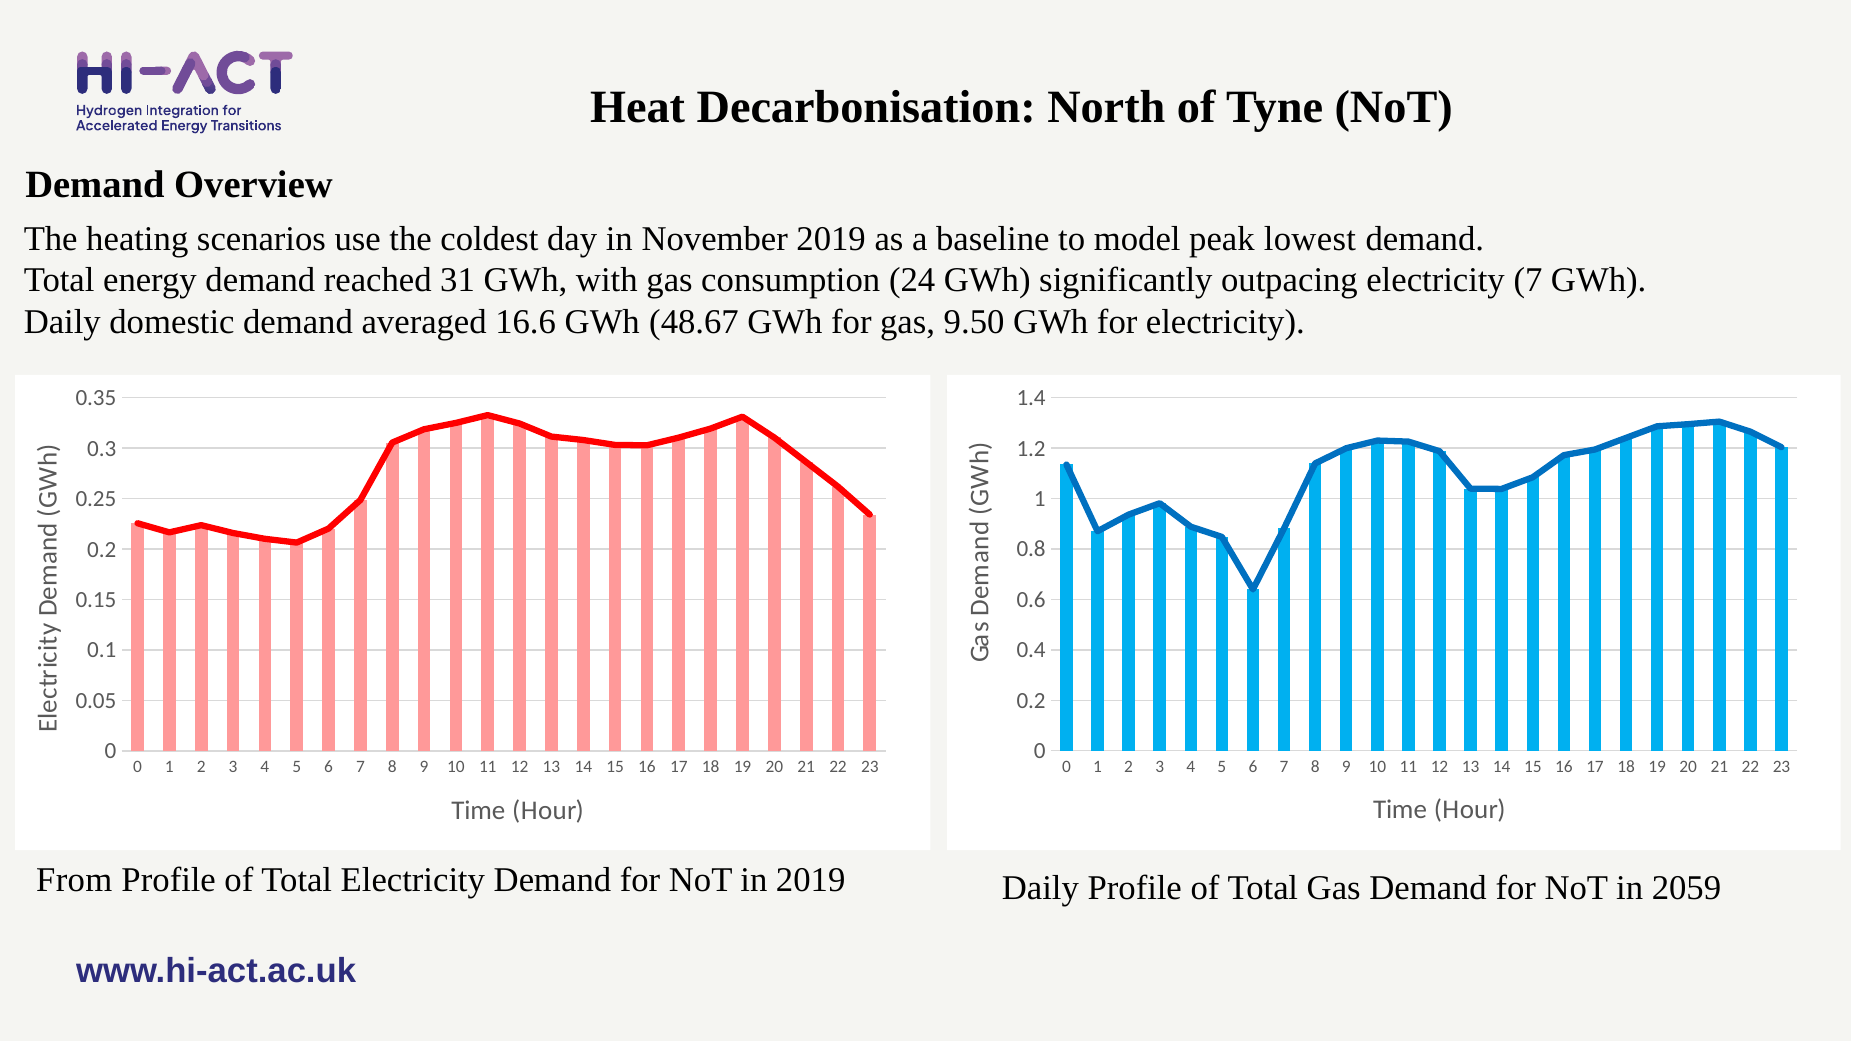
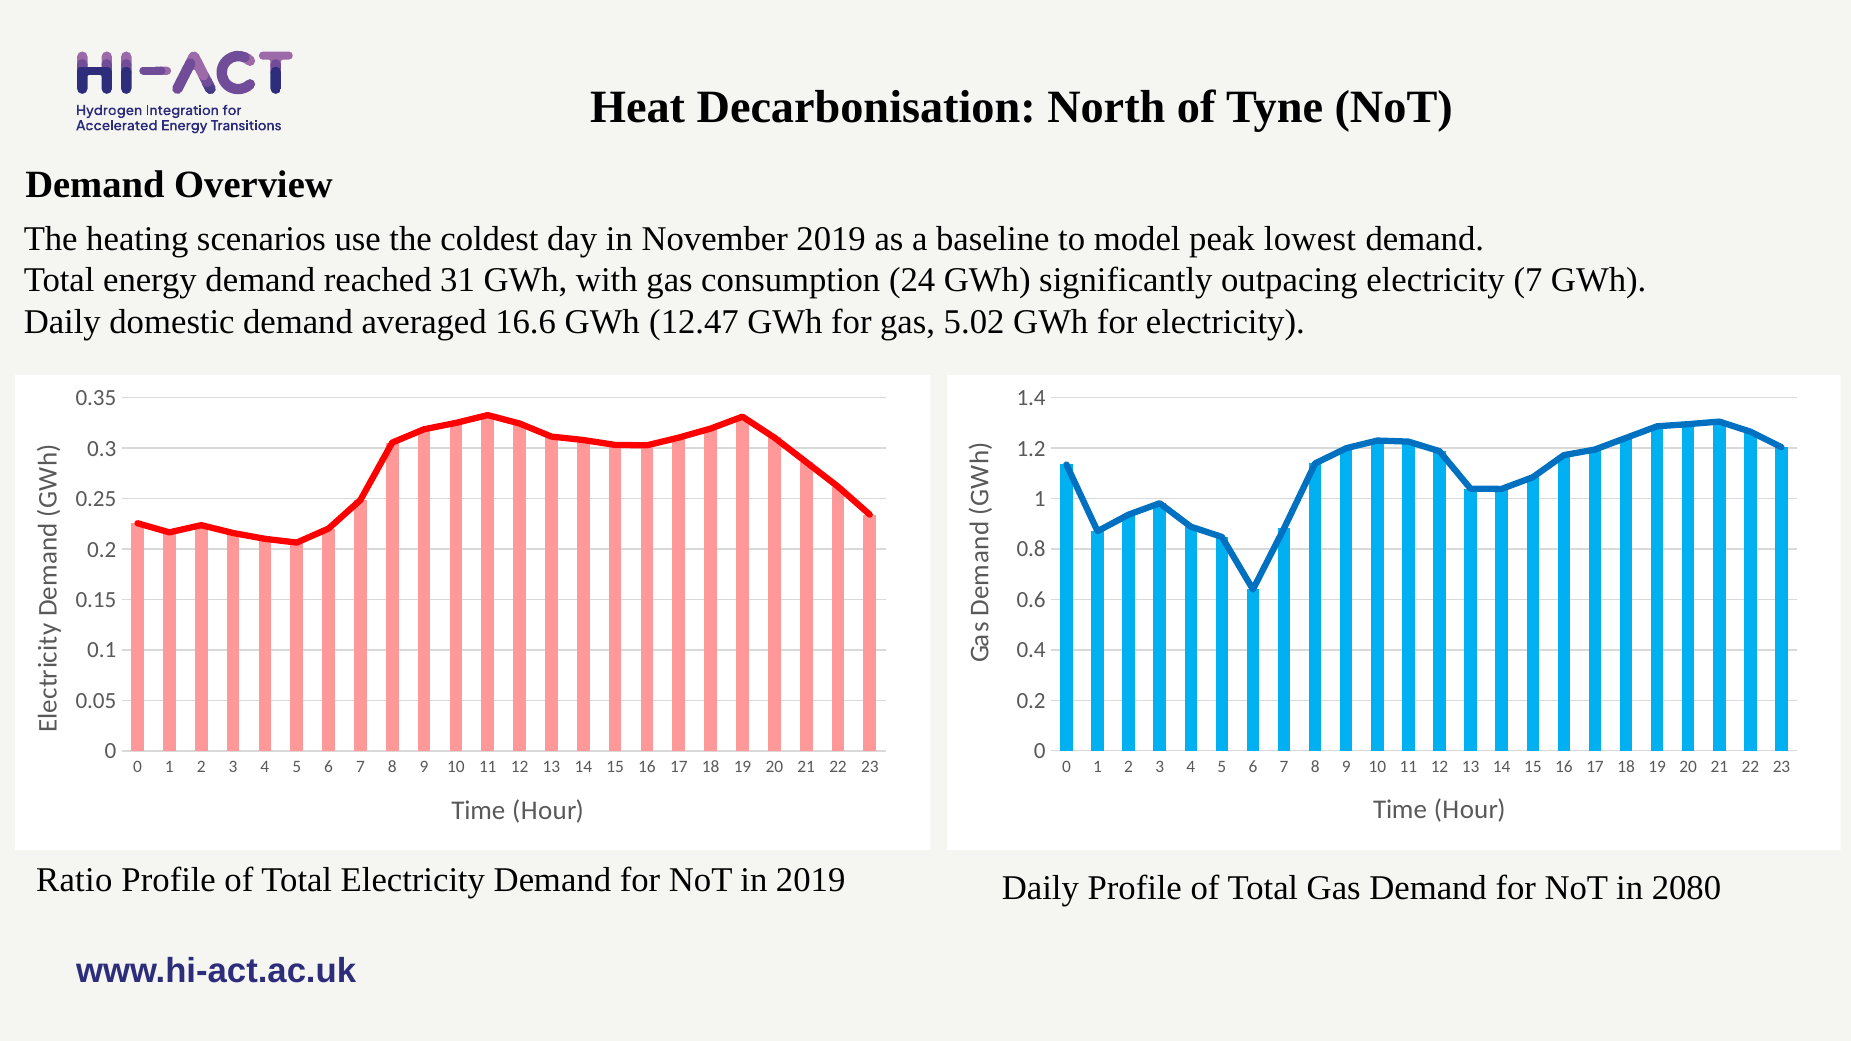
48.67: 48.67 -> 12.47
9.50: 9.50 -> 5.02
From: From -> Ratio
2059: 2059 -> 2080
